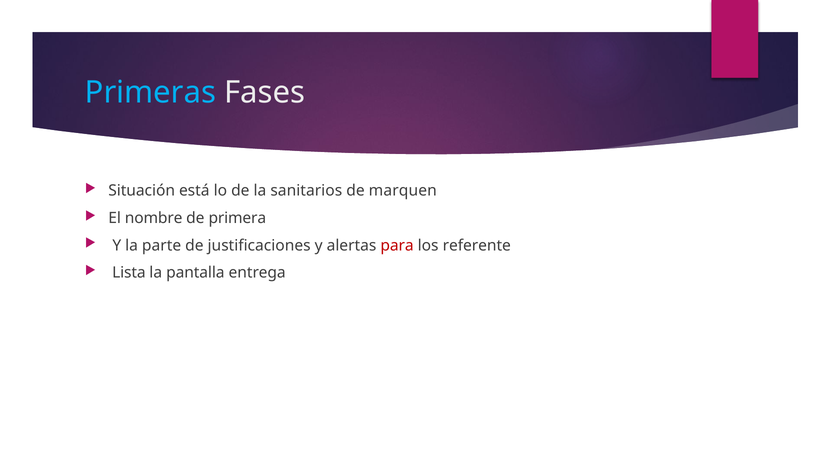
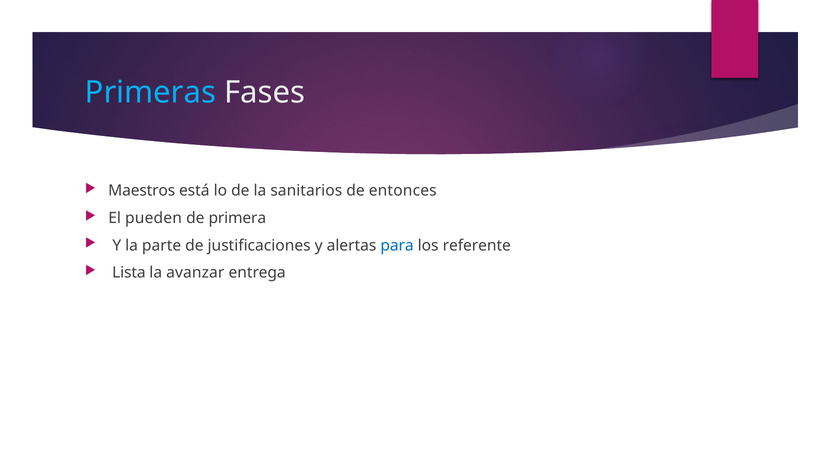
Situación: Situación -> Maestros
marquen: marquen -> entonces
nombre: nombre -> pueden
para colour: red -> blue
pantalla: pantalla -> avanzar
